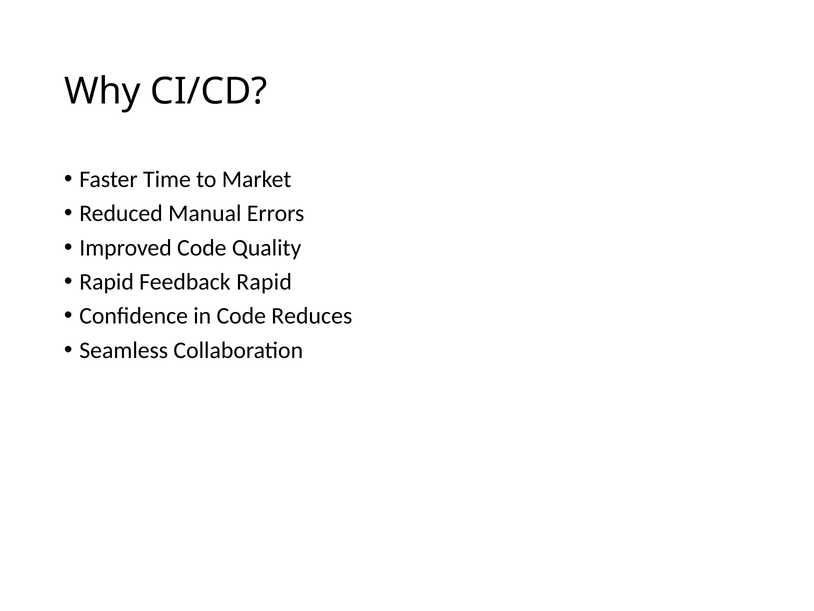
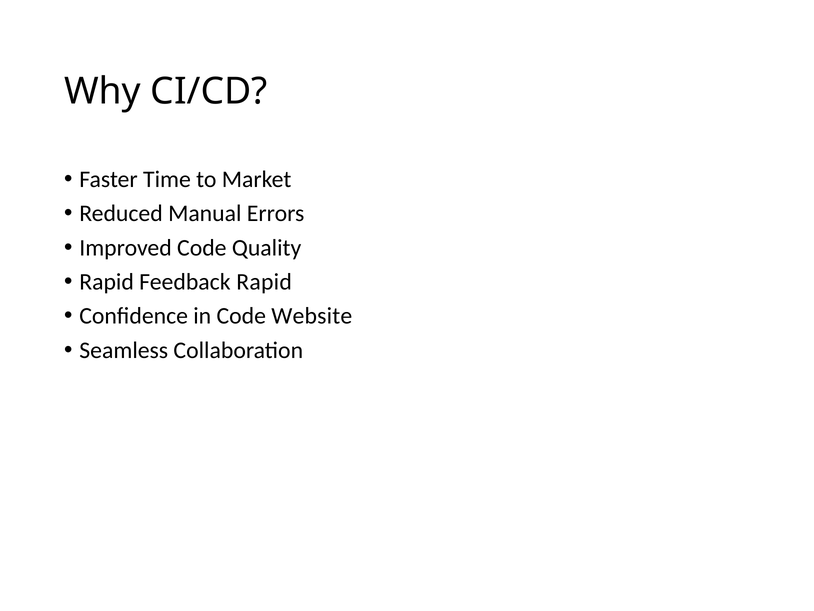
Reduces: Reduces -> Website
